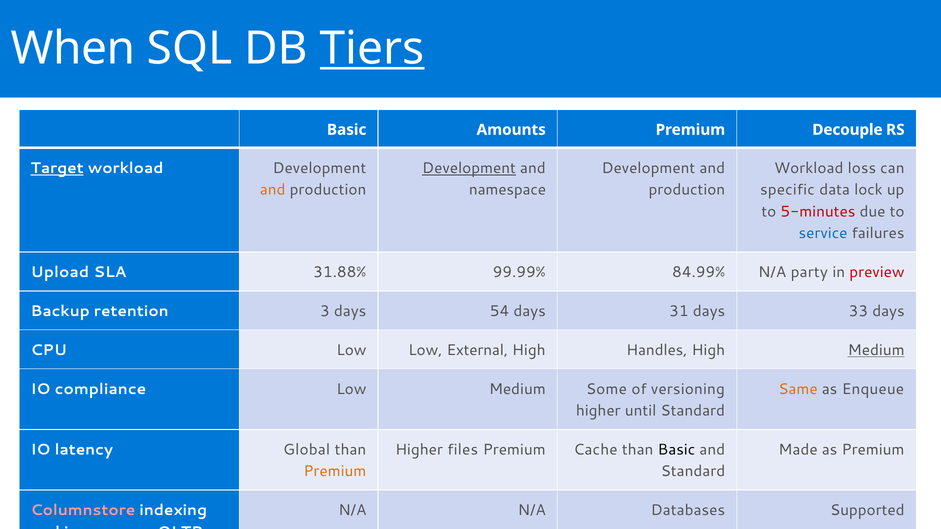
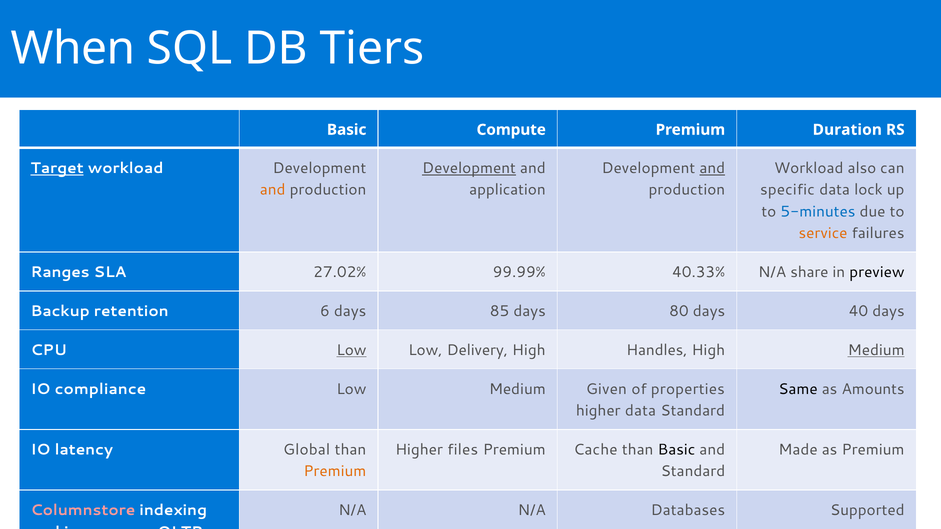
Tiers underline: present -> none
Amounts: Amounts -> Compute
Decouple: Decouple -> Duration
and at (712, 168) underline: none -> present
loss: loss -> also
namespace: namespace -> application
5-minutes colour: red -> blue
service colour: blue -> orange
Upload: Upload -> Ranges
31.88%: 31.88% -> 27.02%
84.99%: 84.99% -> 40.33%
party: party -> share
preview colour: red -> black
3: 3 -> 6
54: 54 -> 85
31: 31 -> 80
33: 33 -> 40
Low at (351, 350) underline: none -> present
External: External -> Delivery
Some: Some -> Given
versioning: versioning -> properties
Same colour: orange -> black
Enqueue: Enqueue -> Amounts
higher until: until -> data
